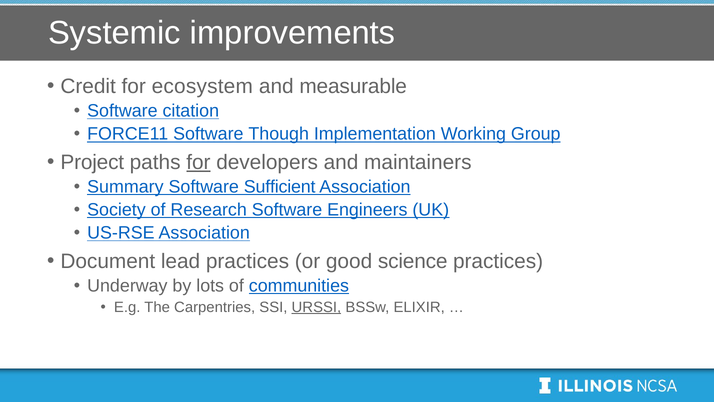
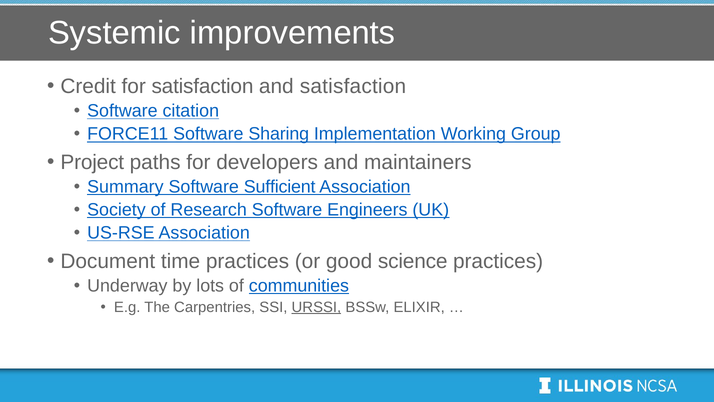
for ecosystem: ecosystem -> satisfaction
and measurable: measurable -> satisfaction
Though: Though -> Sharing
for at (198, 162) underline: present -> none
lead: lead -> time
